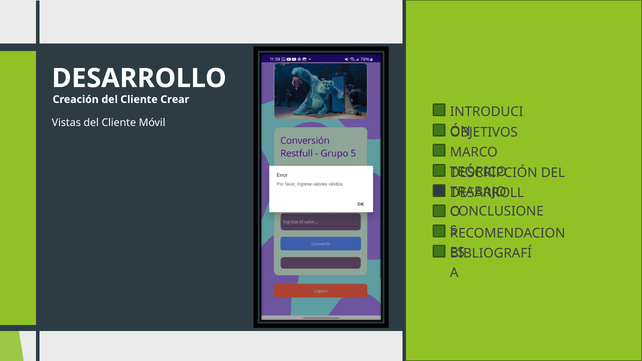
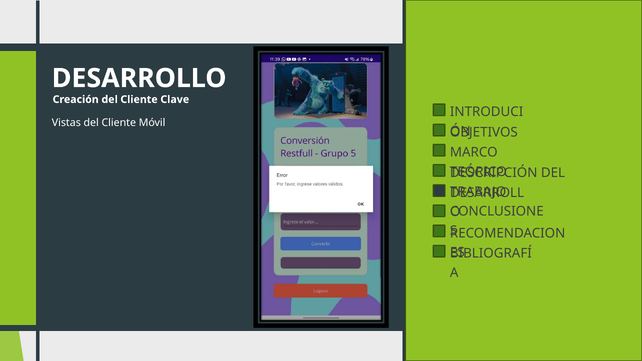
Crear: Crear -> Clave
